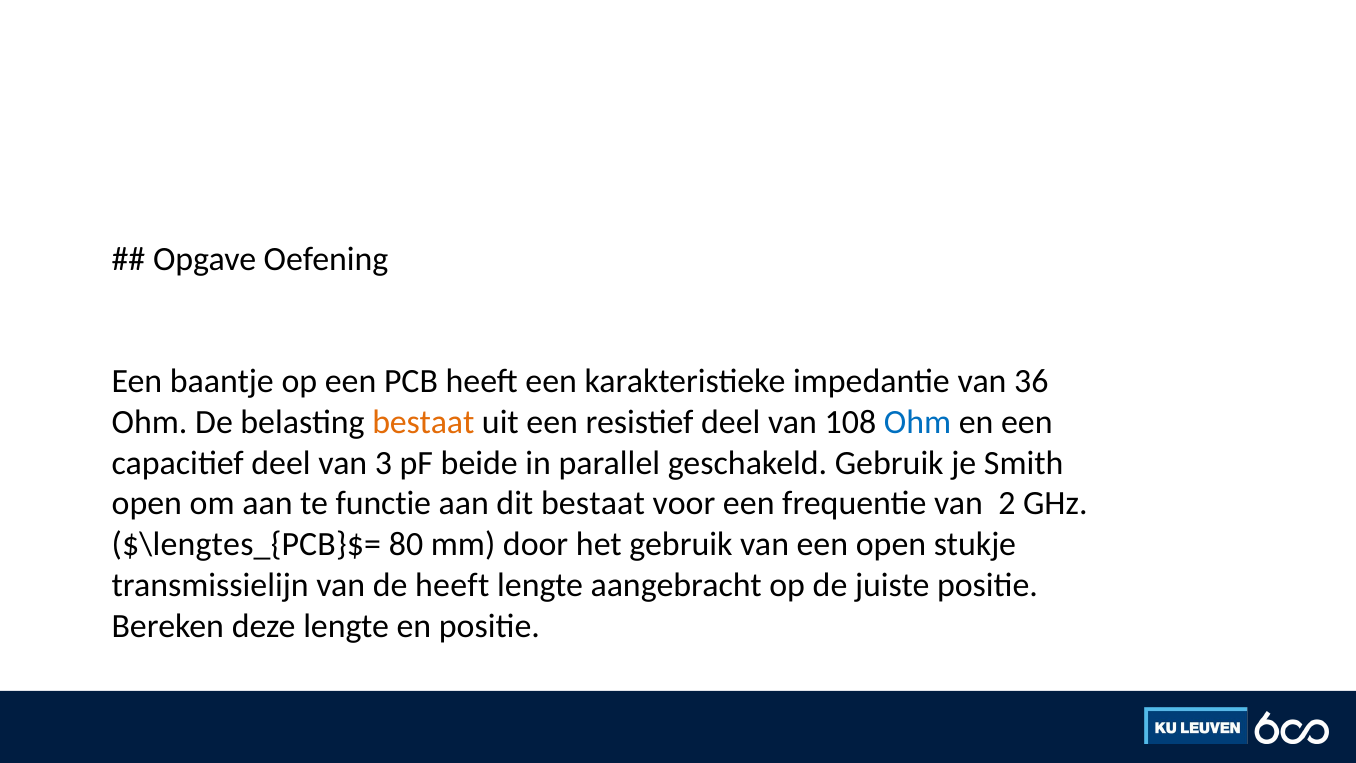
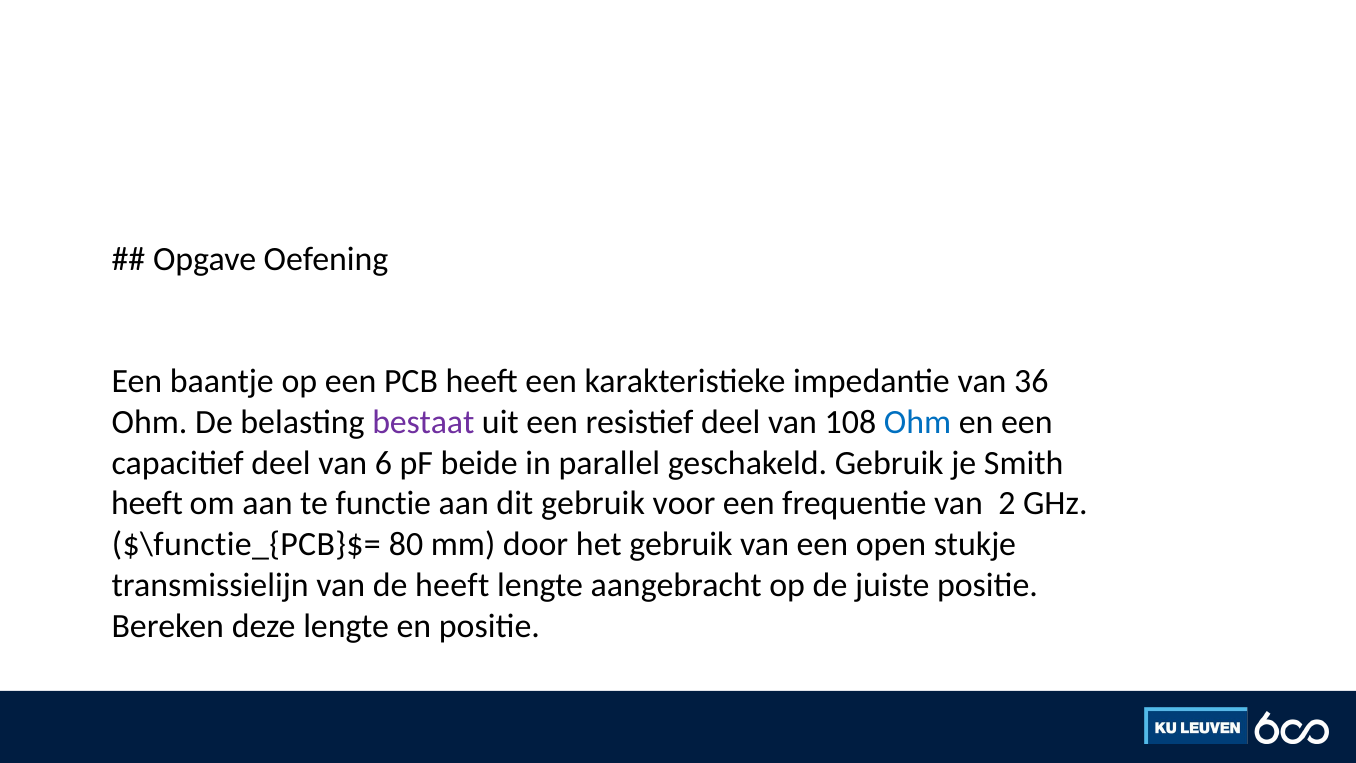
bestaat at (423, 422) colour: orange -> purple
3: 3 -> 6
open at (147, 504): open -> heeft
dit bestaat: bestaat -> gebruik
$\lengtes_{PCB}$=: $\lengtes_{PCB}$= -> $\functie_{PCB}$=
